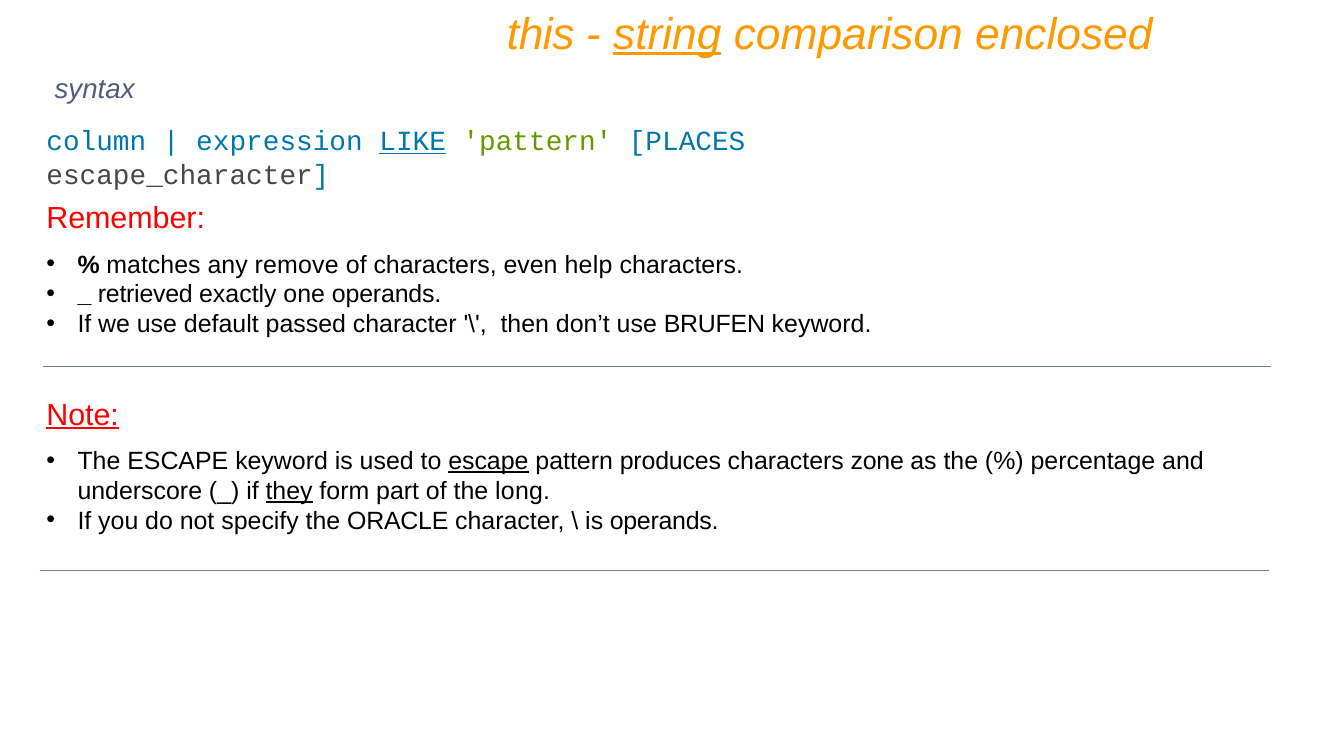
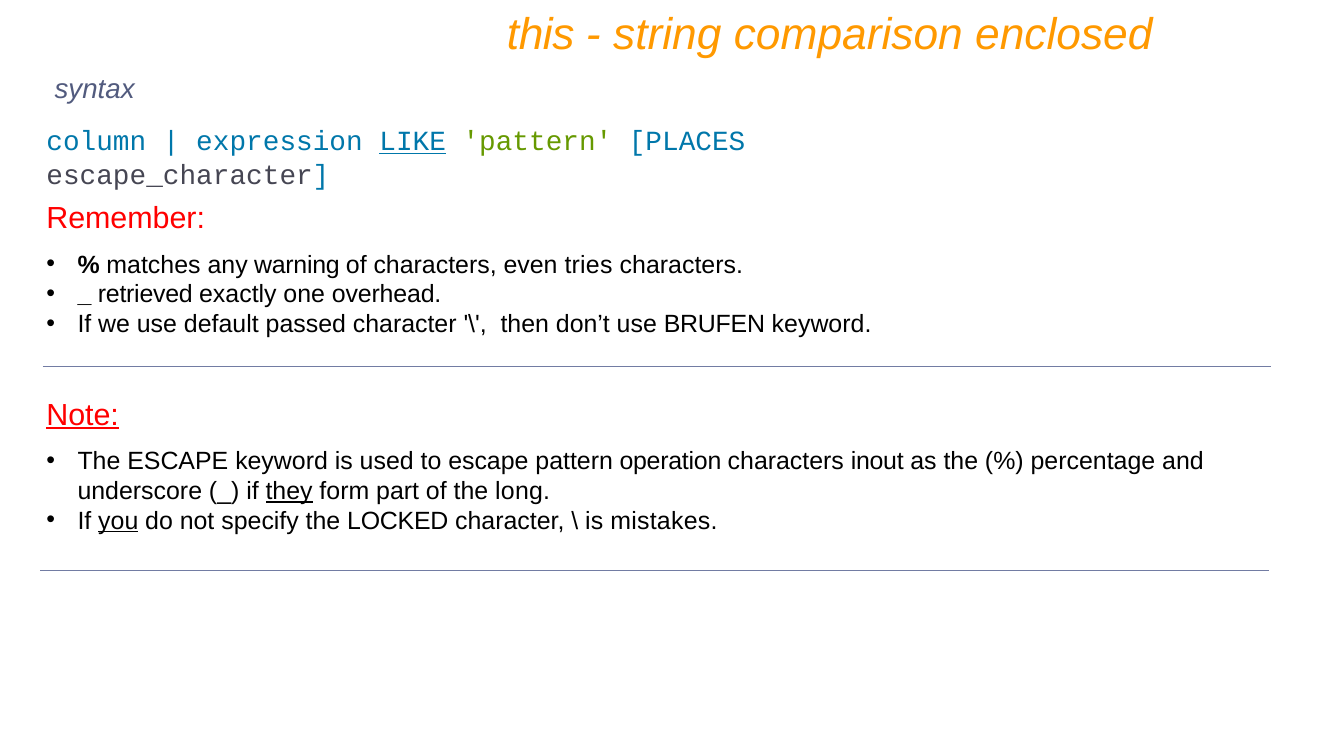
string underline: present -> none
remove: remove -> warning
help: help -> tries
one operands: operands -> overhead
escape at (488, 461) underline: present -> none
produces: produces -> operation
zone: zone -> inout
you underline: none -> present
ORACLE: ORACLE -> LOCKED
is operands: operands -> mistakes
